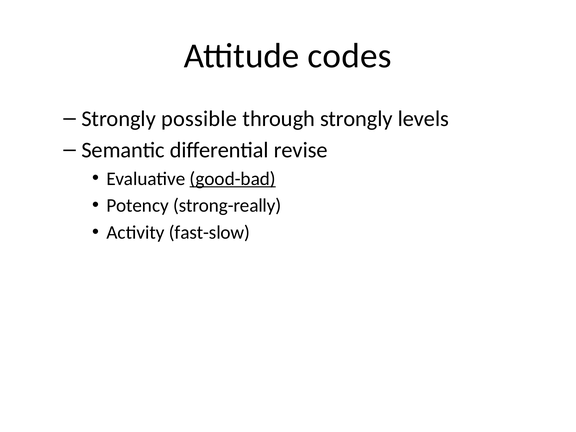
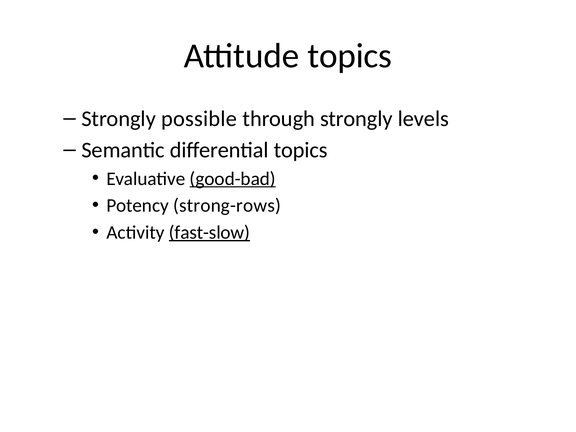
Attitude codes: codes -> topics
differential revise: revise -> topics
strong-really: strong-really -> strong-rows
fast-slow underline: none -> present
